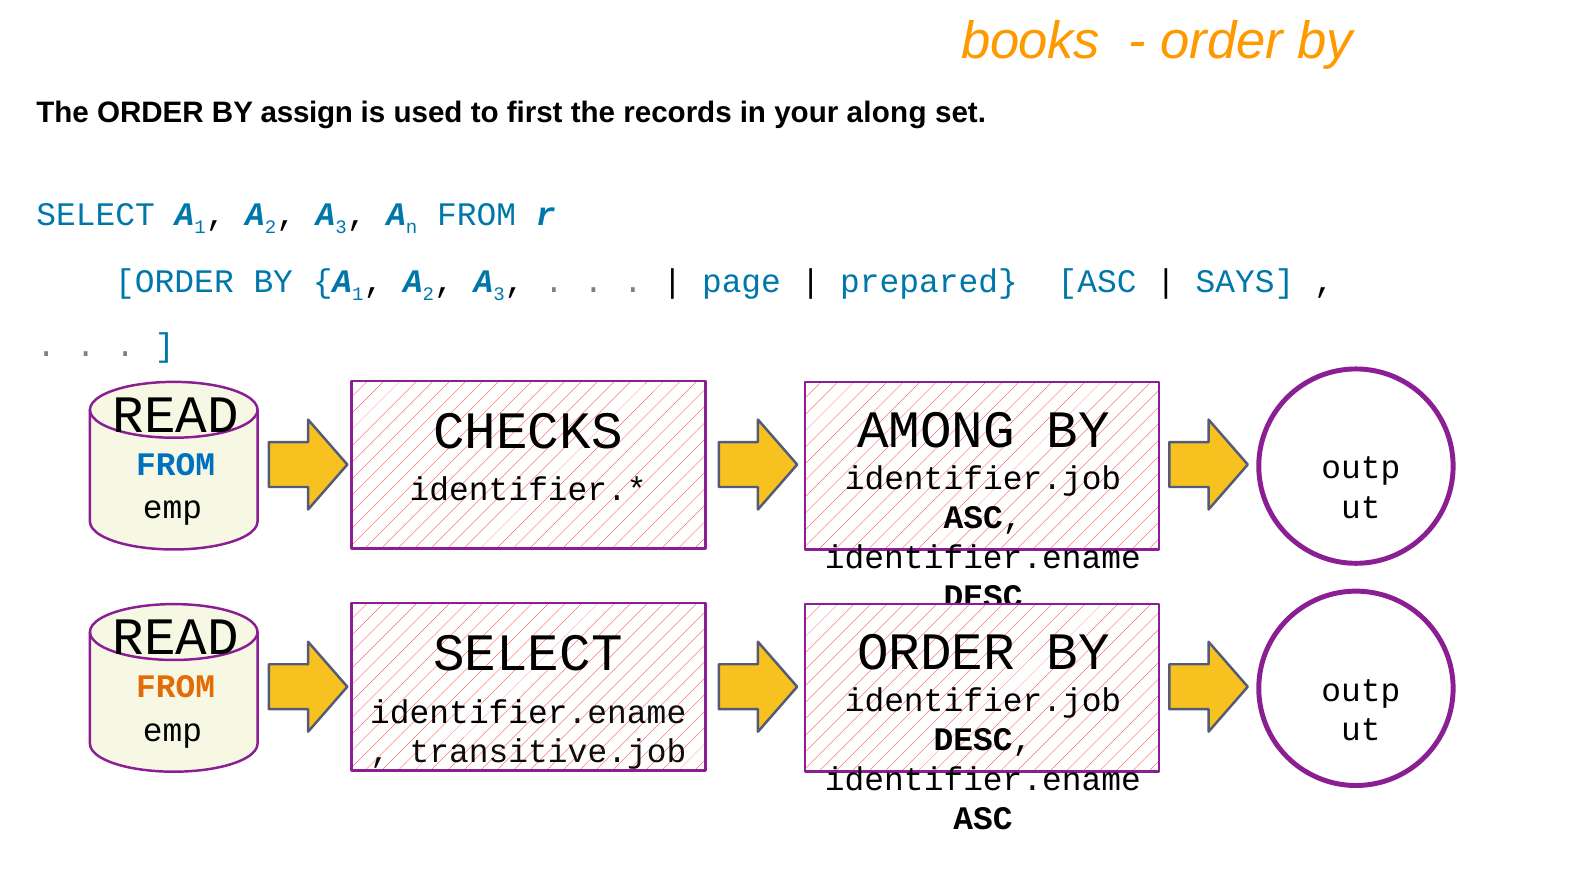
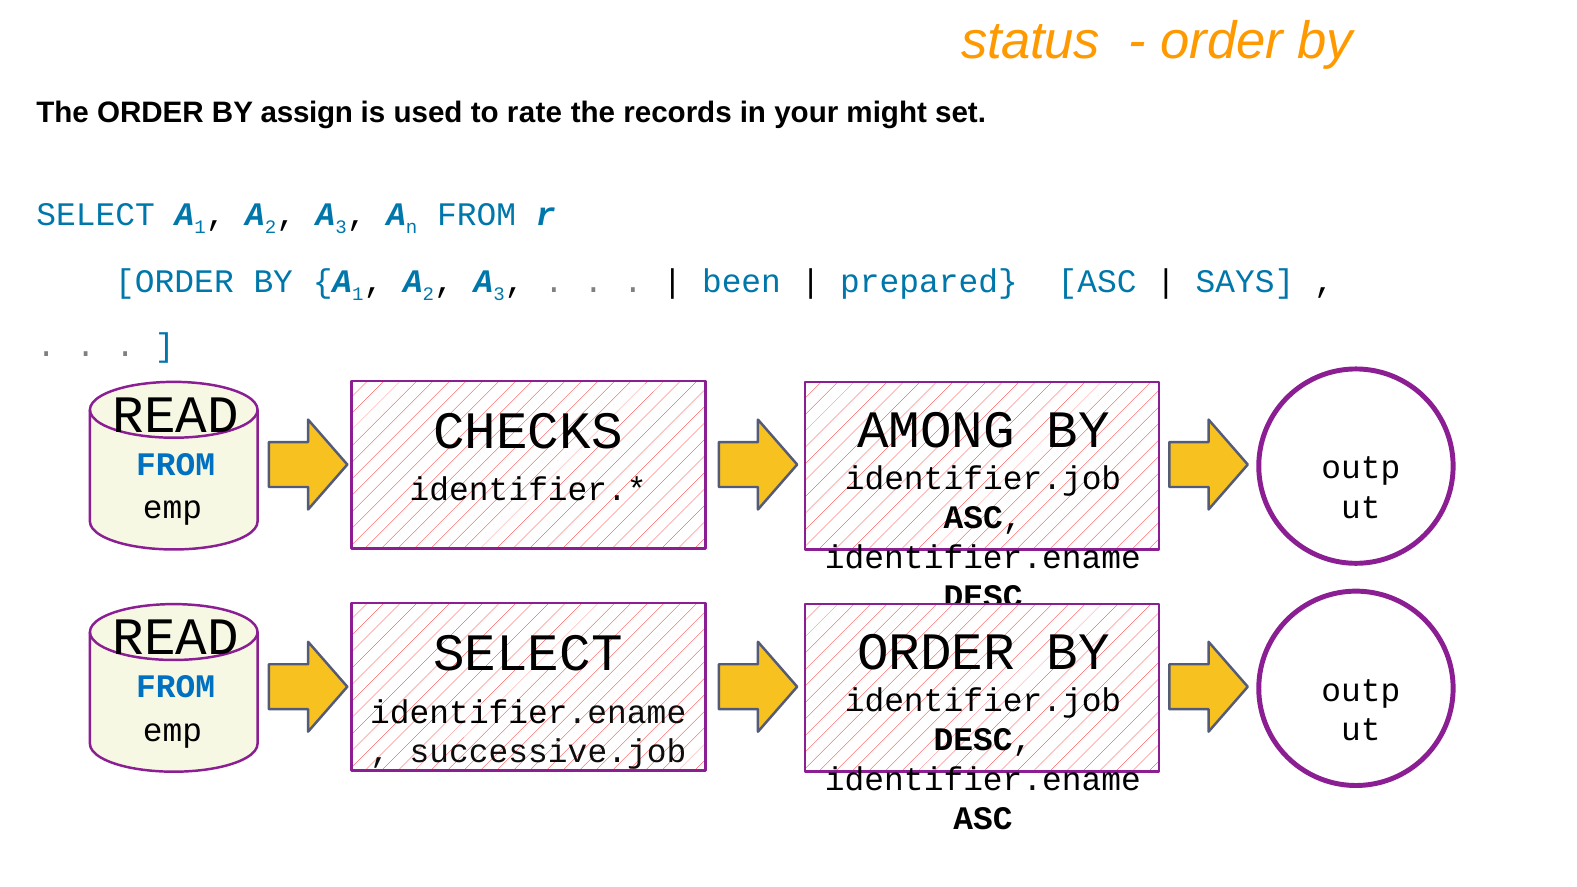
books: books -> status
first: first -> rate
along: along -> might
page: page -> been
FROM at (176, 687) colour: orange -> blue
transitive.job: transitive.job -> successive.job
